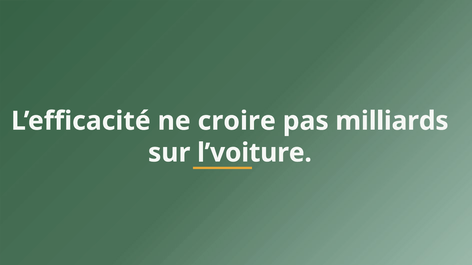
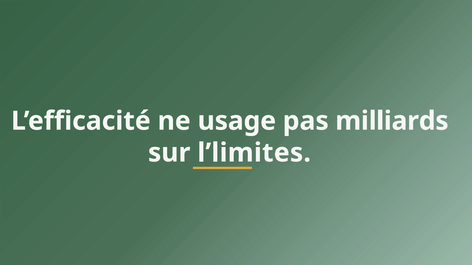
croire: croire -> usage
l’voiture: l’voiture -> l’limites
